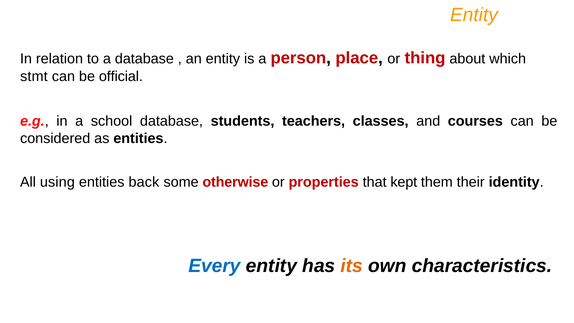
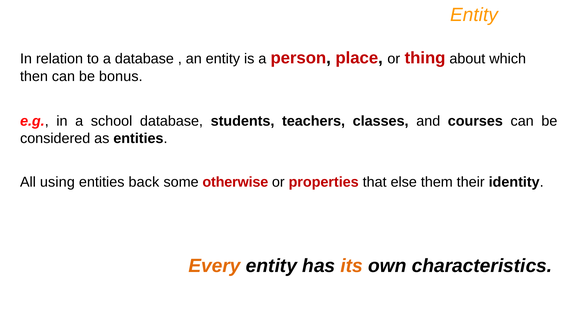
stmt: stmt -> then
official: official -> bonus
kept: kept -> else
Every colour: blue -> orange
